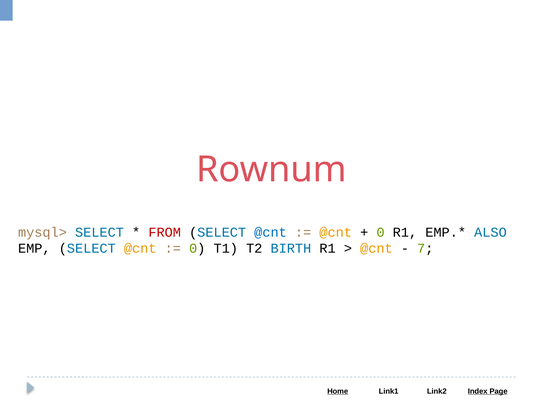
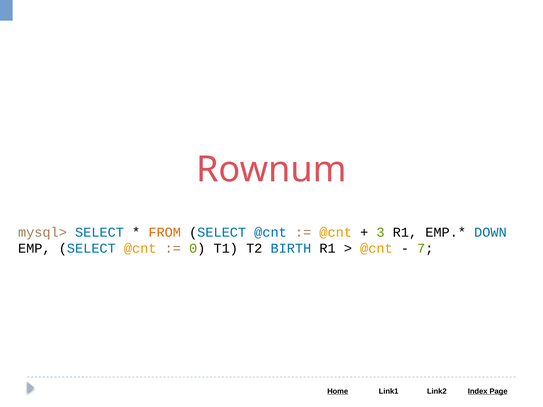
FROM colour: red -> orange
0 at (380, 232): 0 -> 3
ALSO: ALSO -> DOWN
